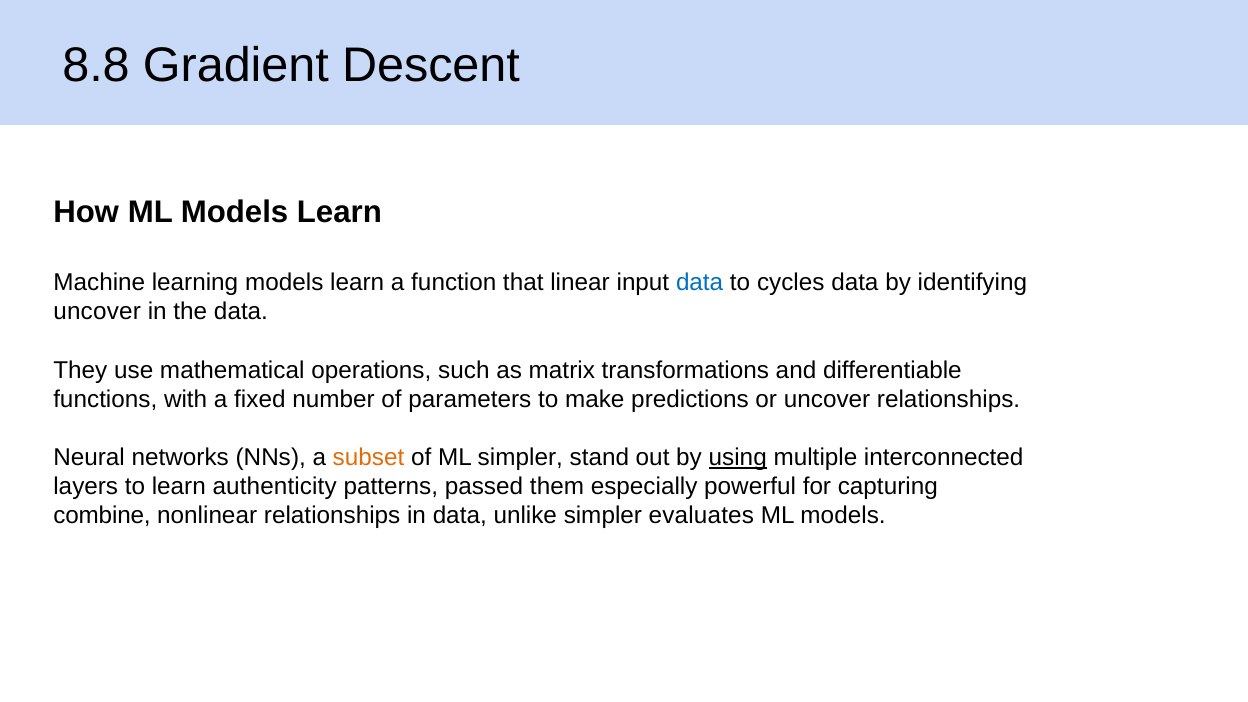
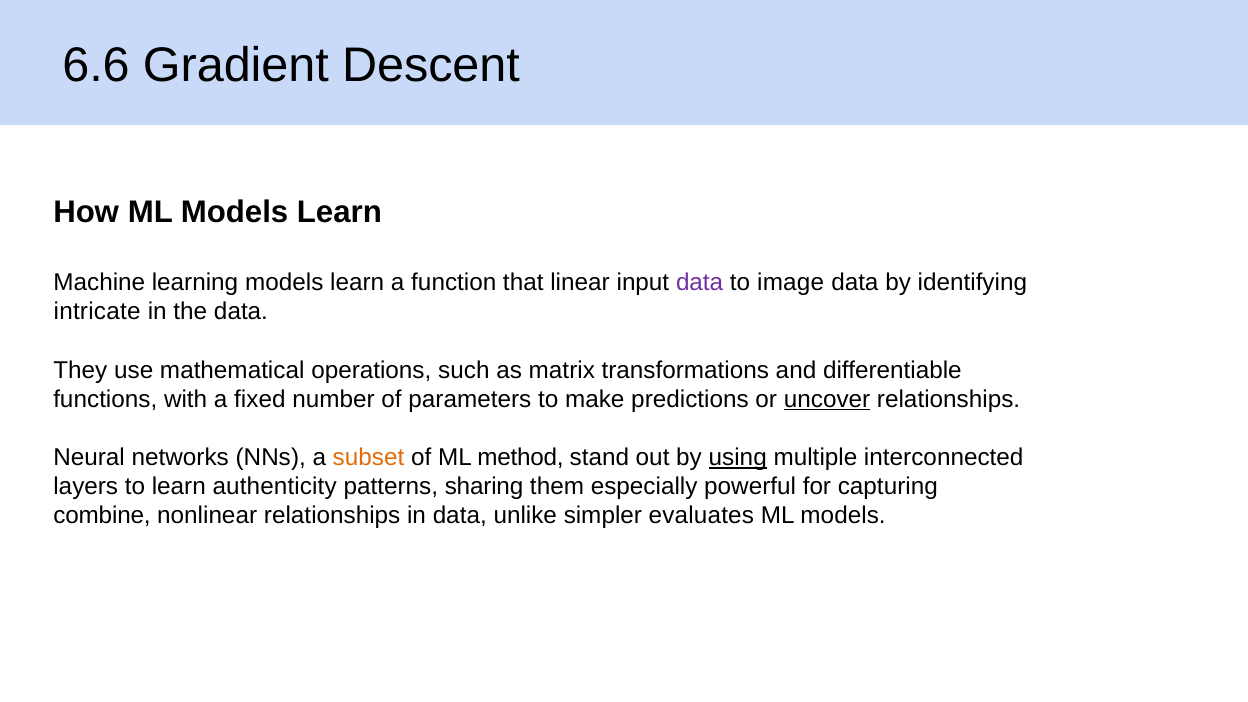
8.8: 8.8 -> 6.6
data at (700, 283) colour: blue -> purple
cycles: cycles -> image
uncover at (97, 312): uncover -> intricate
uncover at (827, 399) underline: none -> present
ML simpler: simpler -> method
passed: passed -> sharing
